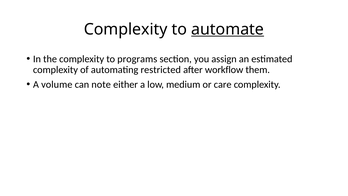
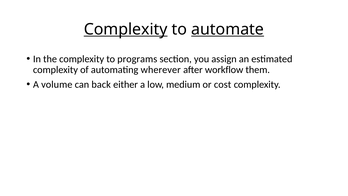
Complexity at (126, 29) underline: none -> present
restricted: restricted -> wherever
note: note -> back
care: care -> cost
